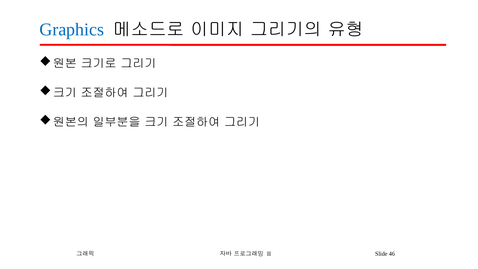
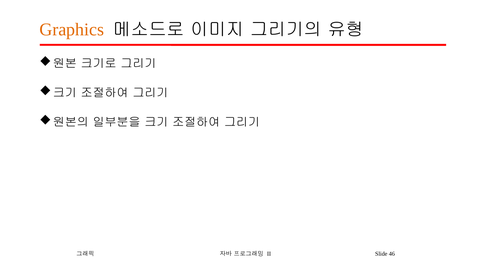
Graphics colour: blue -> orange
